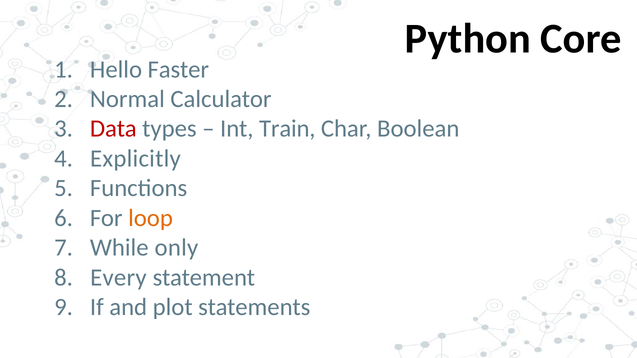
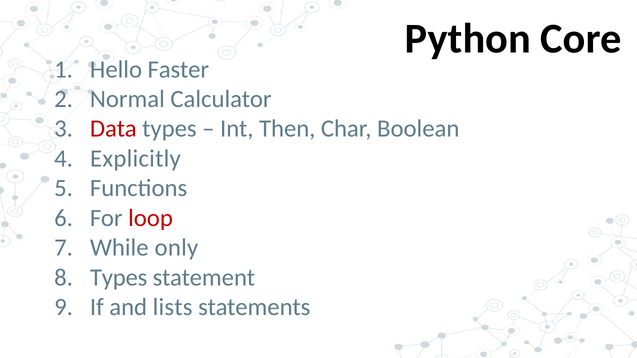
Train: Train -> Then
loop colour: orange -> red
Every at (118, 278): Every -> Types
plot: plot -> lists
